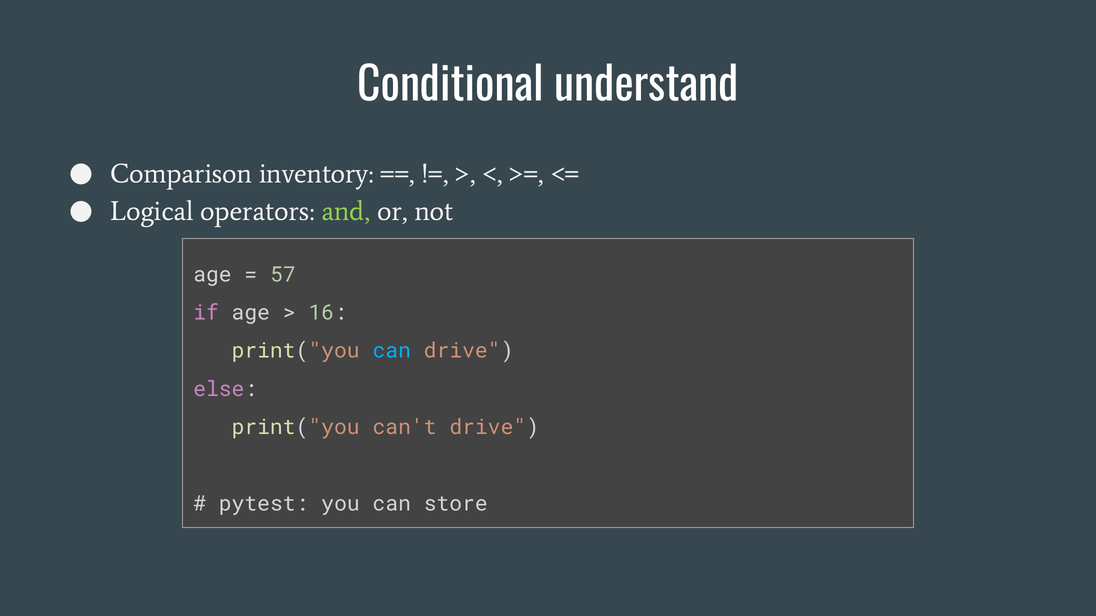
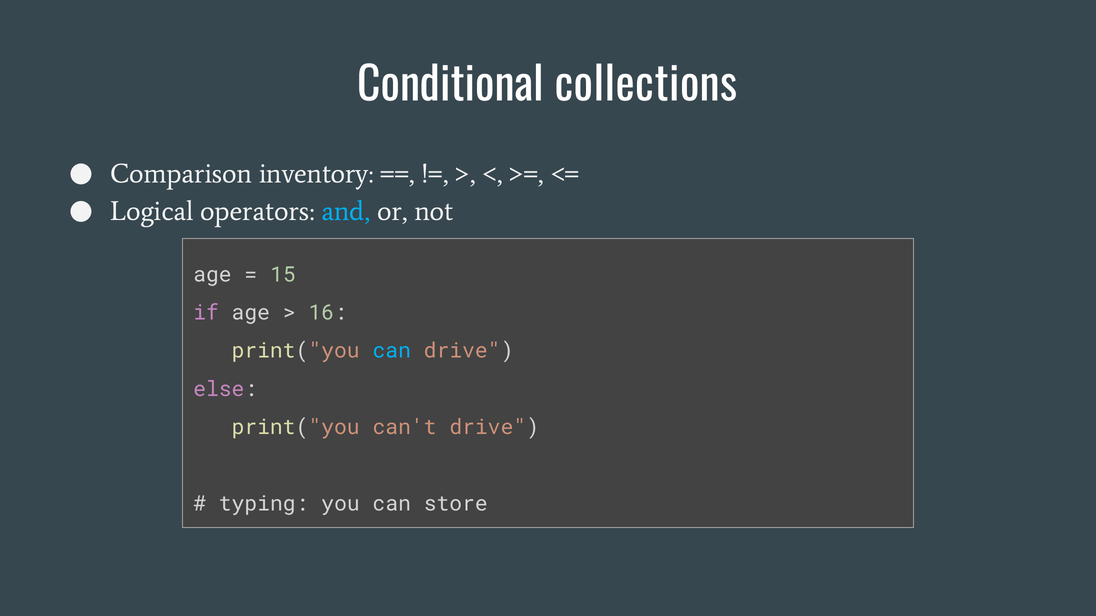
understand: understand -> collections
and colour: light green -> light blue
57: 57 -> 15
pytest: pytest -> typing
